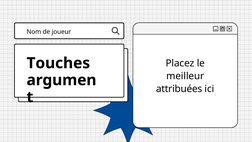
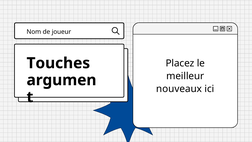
attribuées: attribuées -> nouveaux
